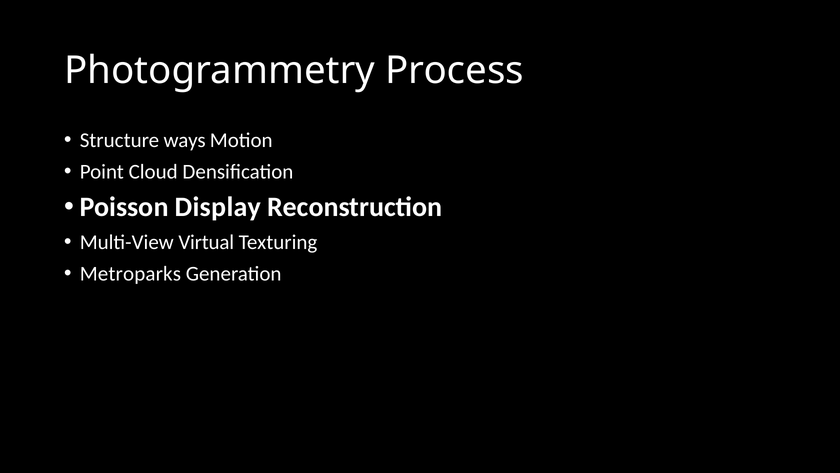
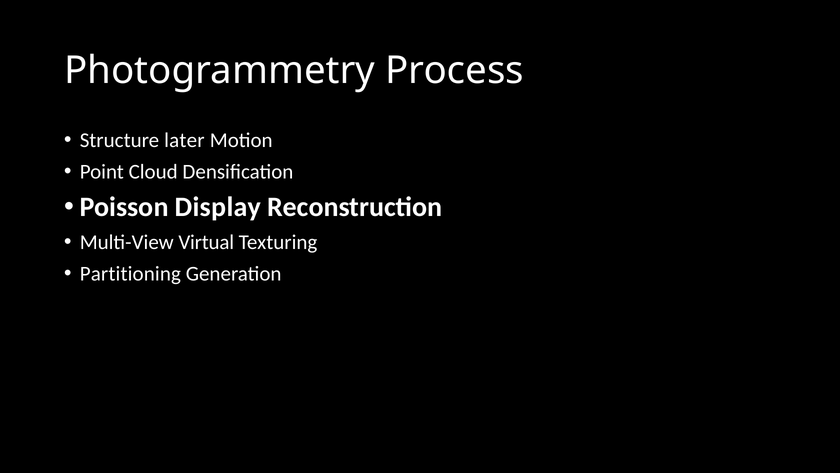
ways: ways -> later
Metroparks: Metroparks -> Partitioning
